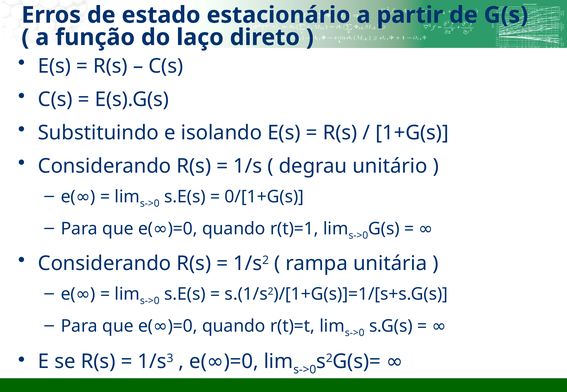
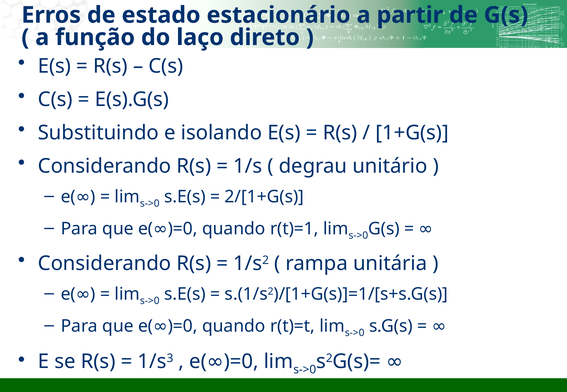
0/[1+G(s: 0/[1+G(s -> 2/[1+G(s
